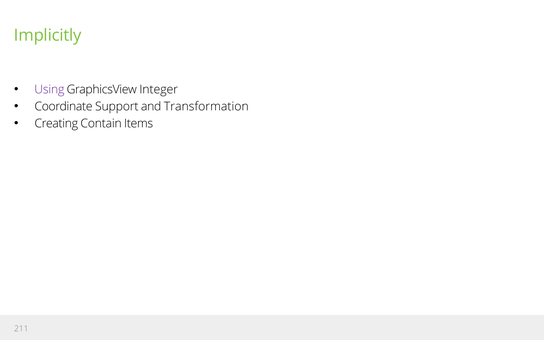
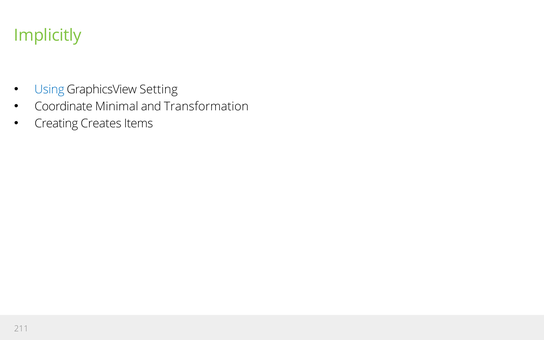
Using colour: purple -> blue
Integer: Integer -> Setting
Support: Support -> Minimal
Contain: Contain -> Creates
